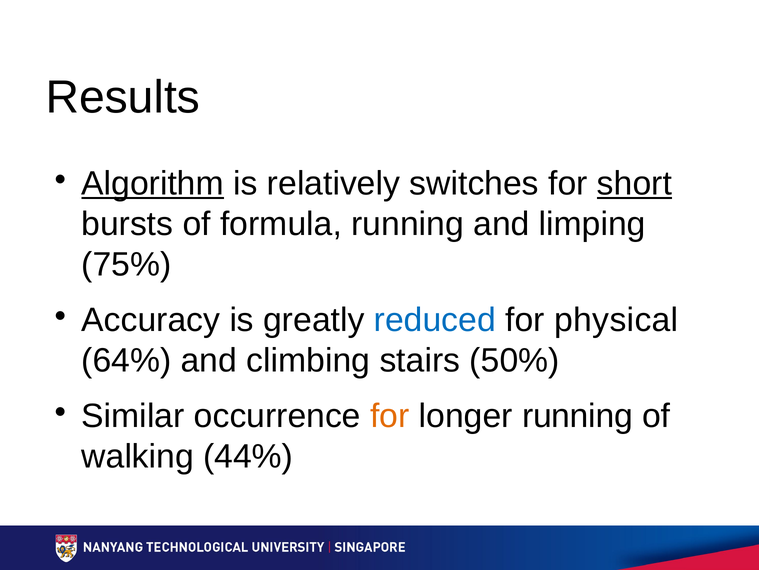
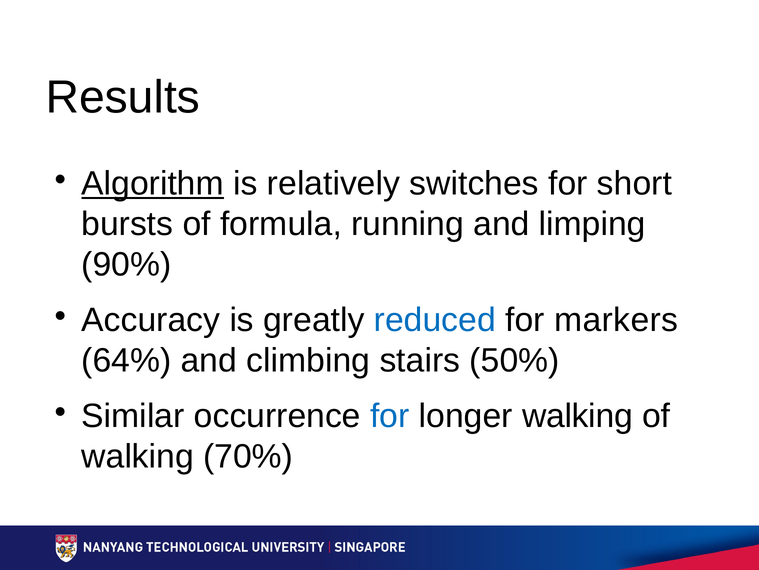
short underline: present -> none
75%: 75% -> 90%
physical: physical -> markers
for at (390, 416) colour: orange -> blue
longer running: running -> walking
44%: 44% -> 70%
